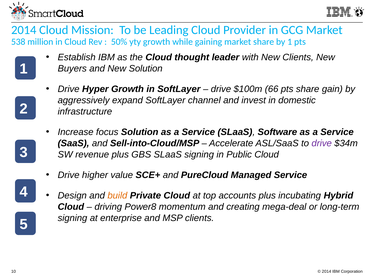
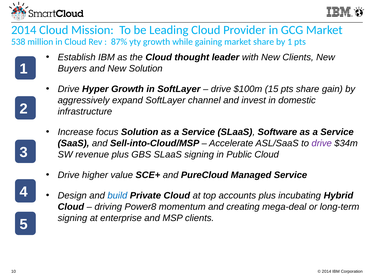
50%: 50% -> 87%
66: 66 -> 15
build colour: orange -> blue
